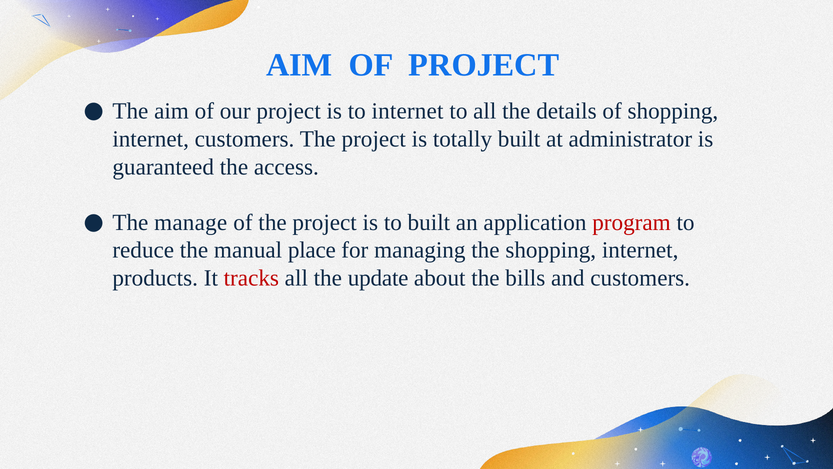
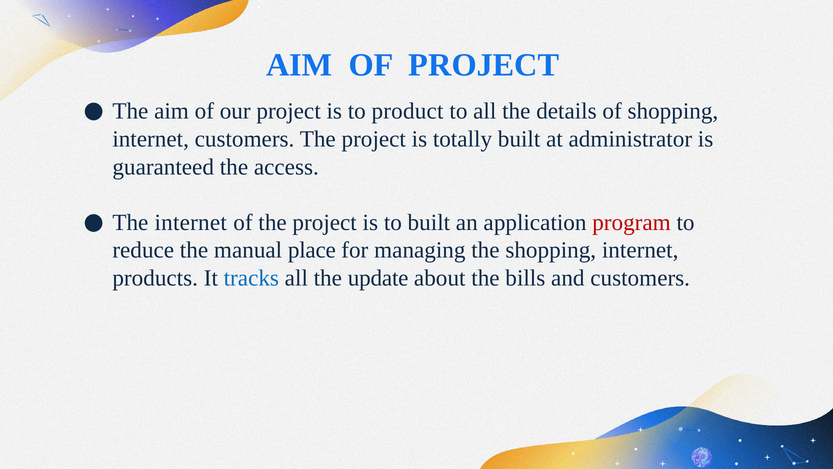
to internet: internet -> product
The manage: manage -> internet
tracks colour: red -> blue
